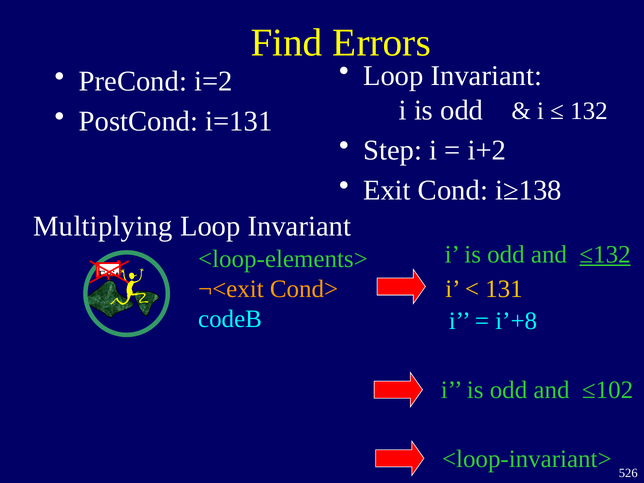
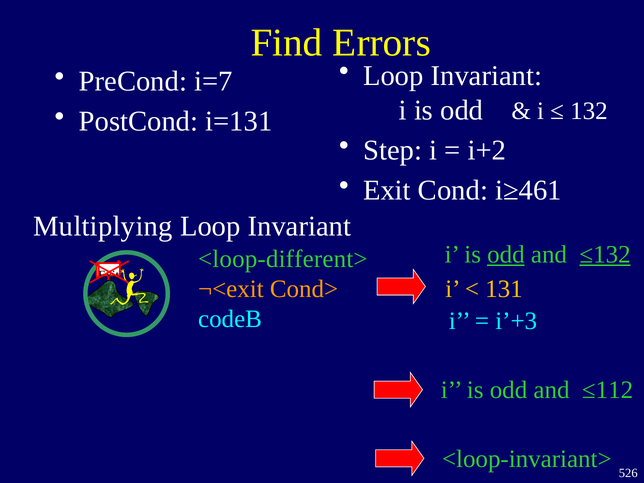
i=2: i=2 -> i=7
i≥138: i≥138 -> i≥461
odd at (506, 254) underline: none -> present
<loop-elements>: <loop-elements> -> <loop-different>
i’+8: i’+8 -> i’+3
≤102: ≤102 -> ≤112
